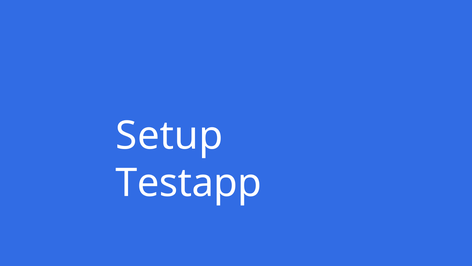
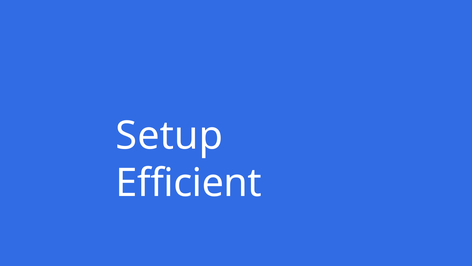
Testapp: Testapp -> Efficient
